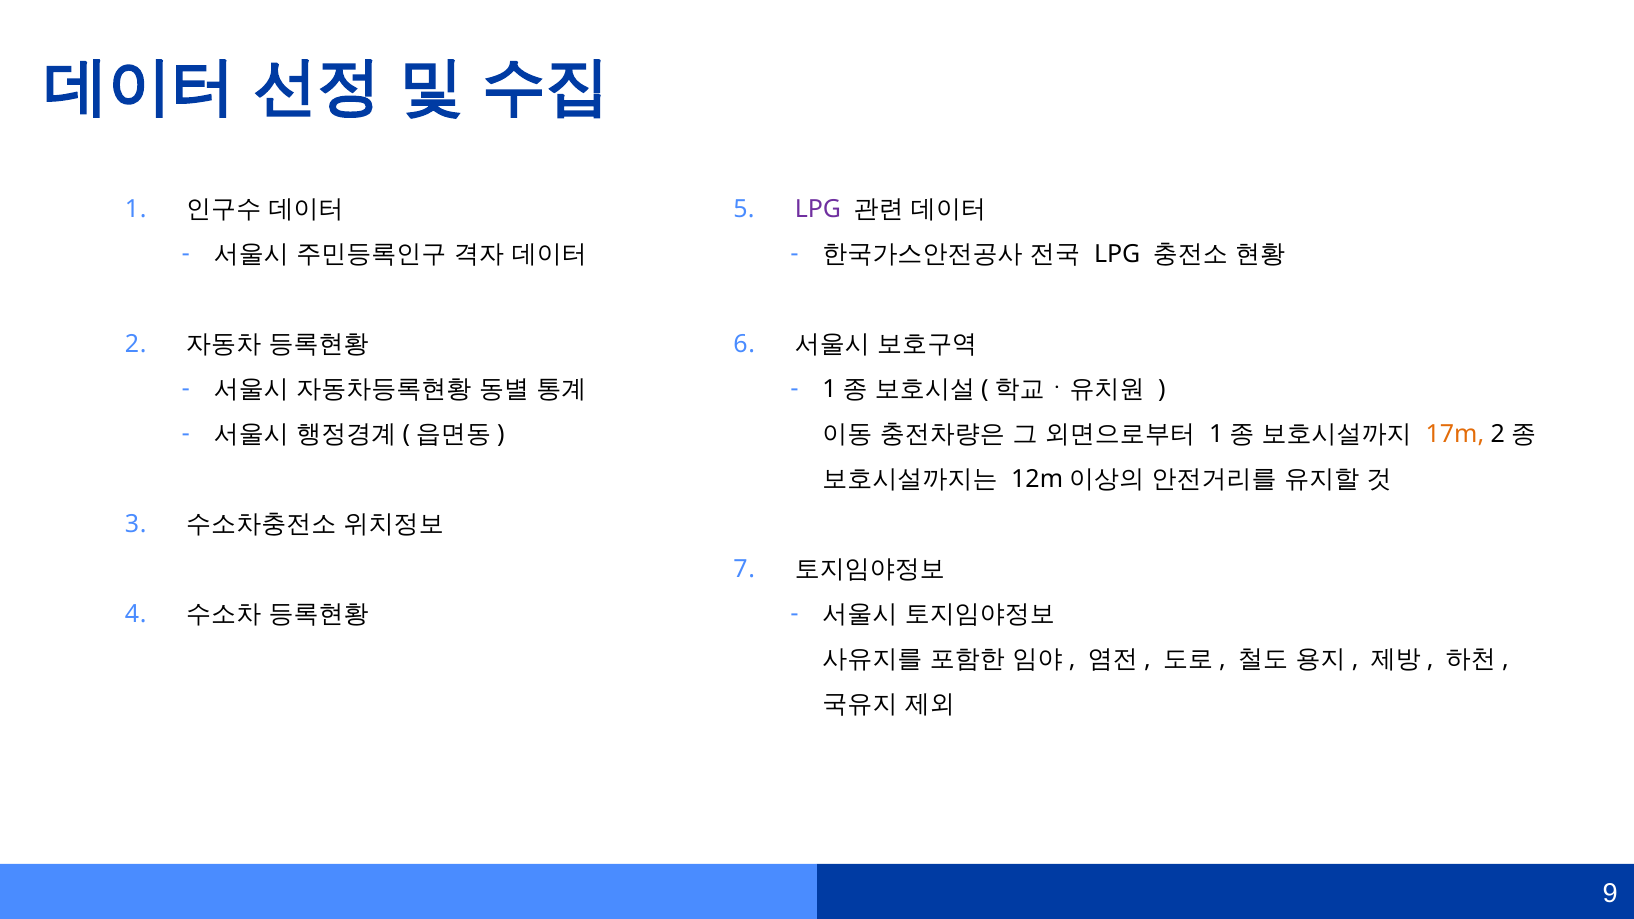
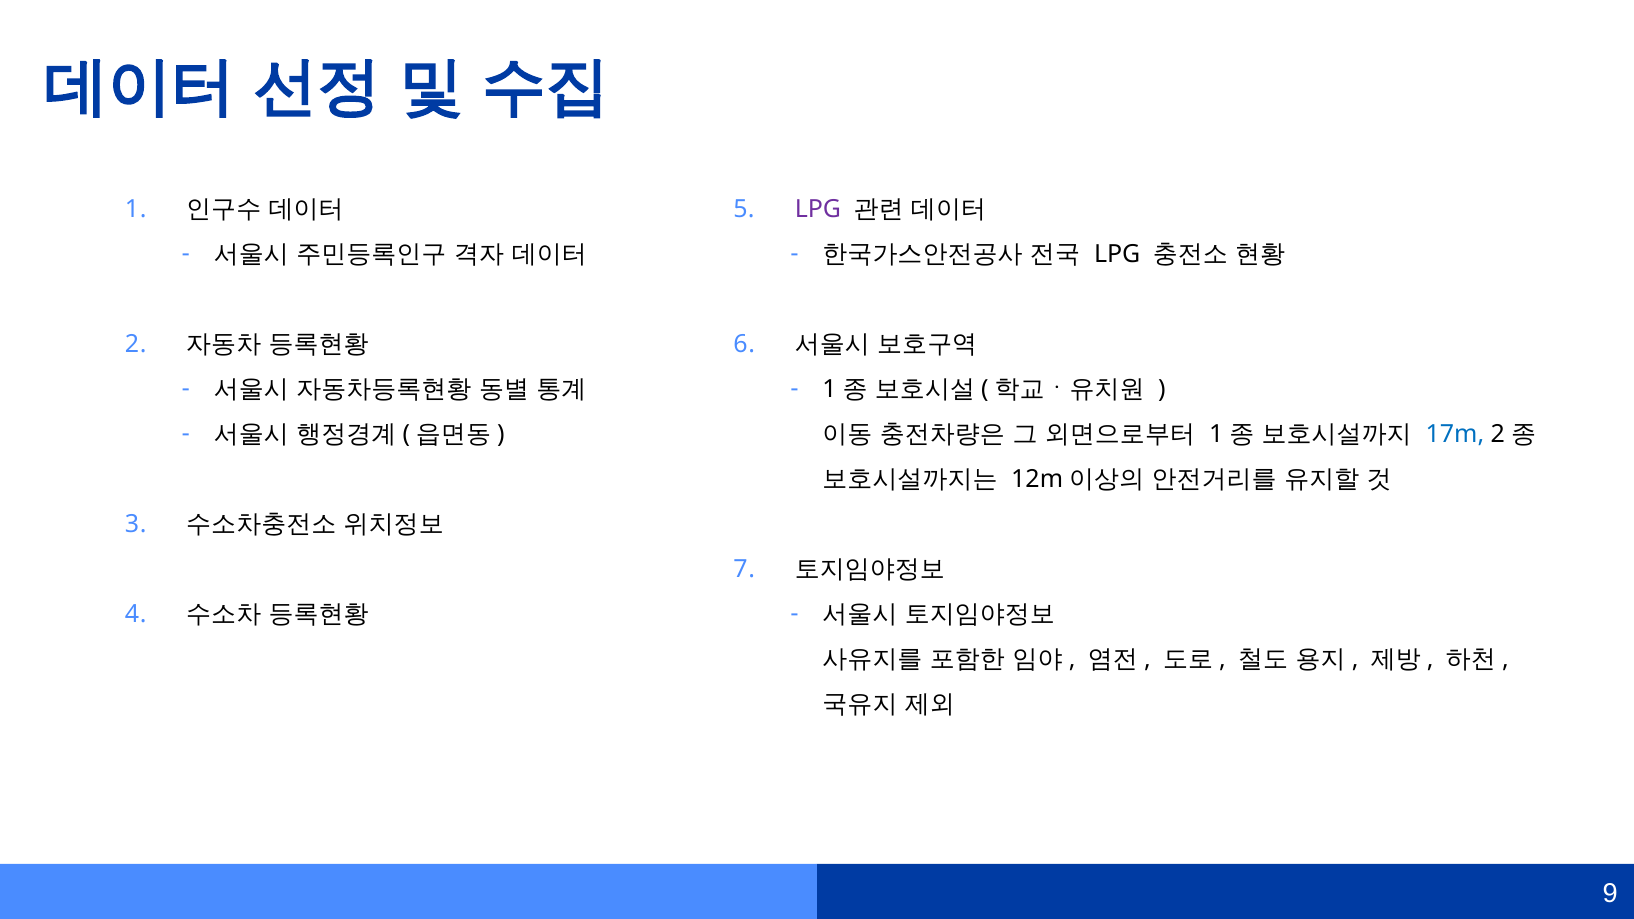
17m colour: orange -> blue
